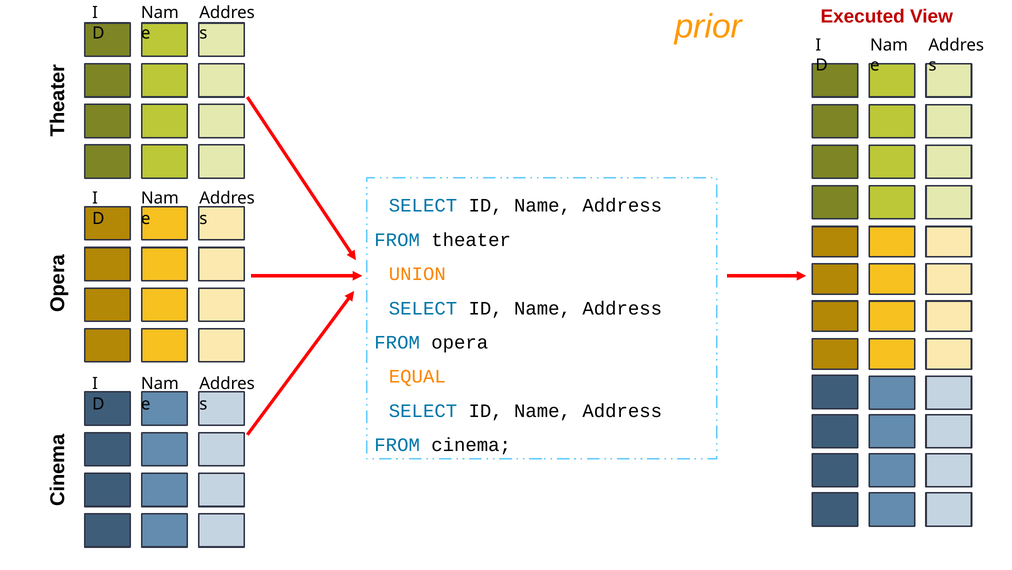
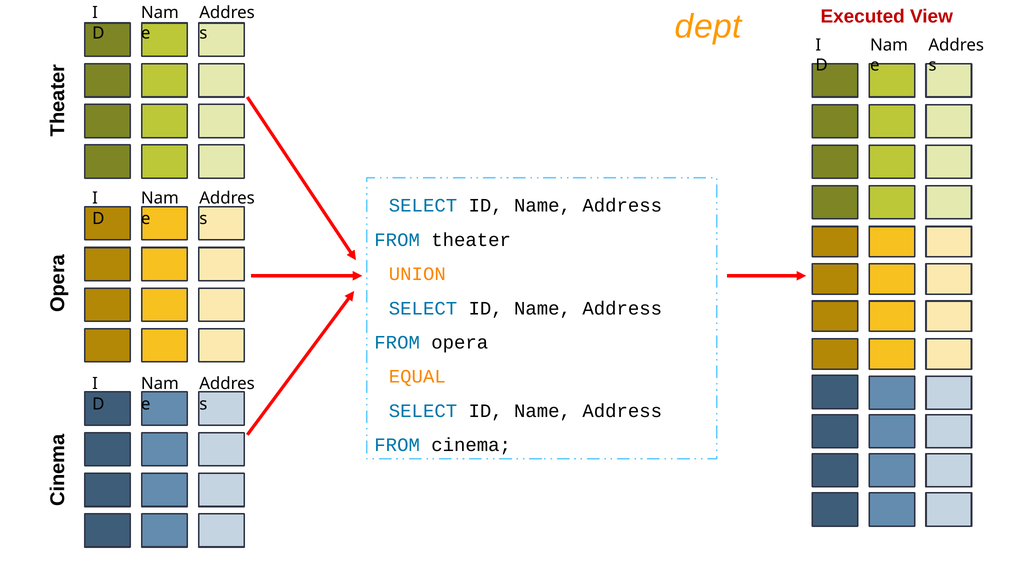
prior: prior -> dept
